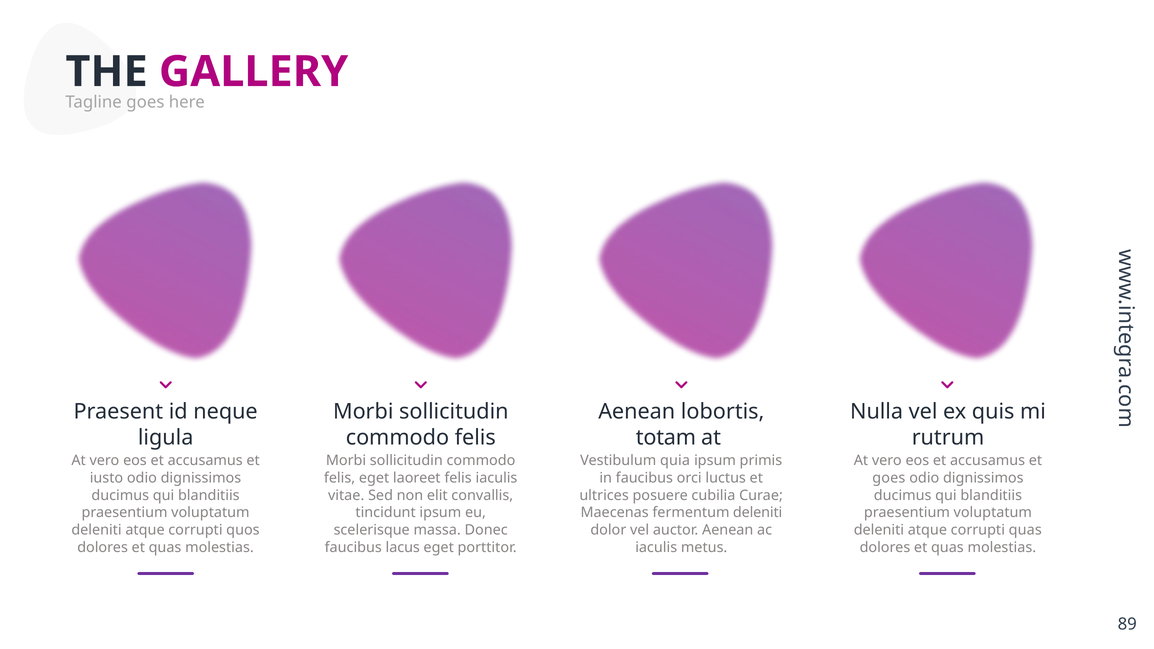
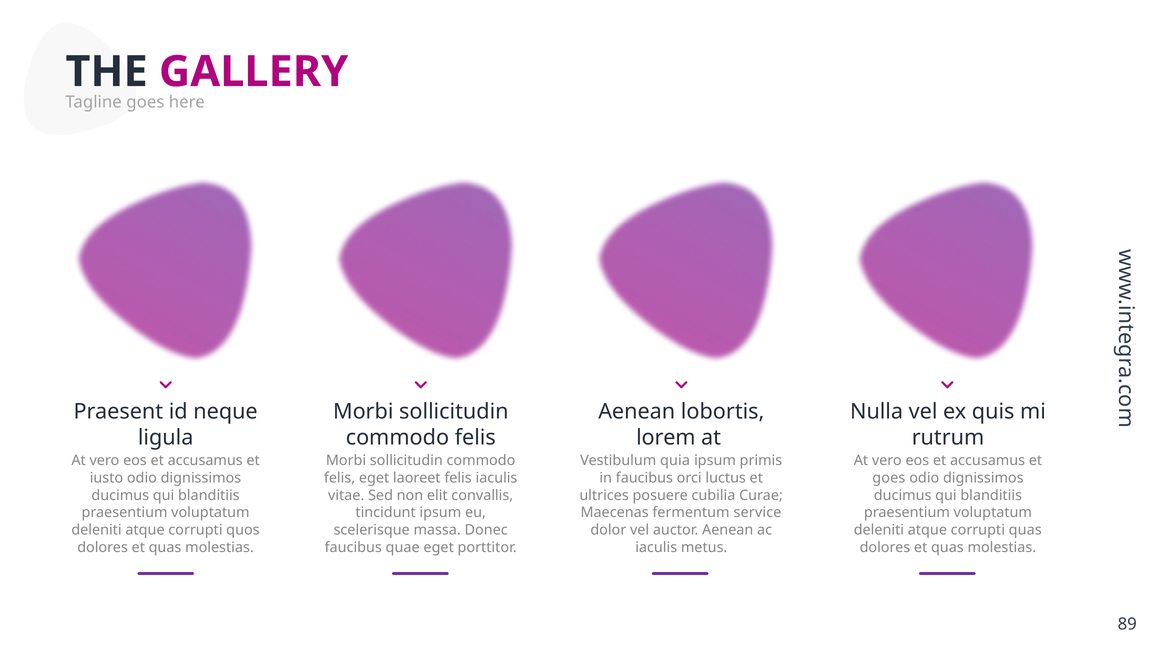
totam: totam -> lorem
fermentum deleniti: deleniti -> service
lacus: lacus -> quae
